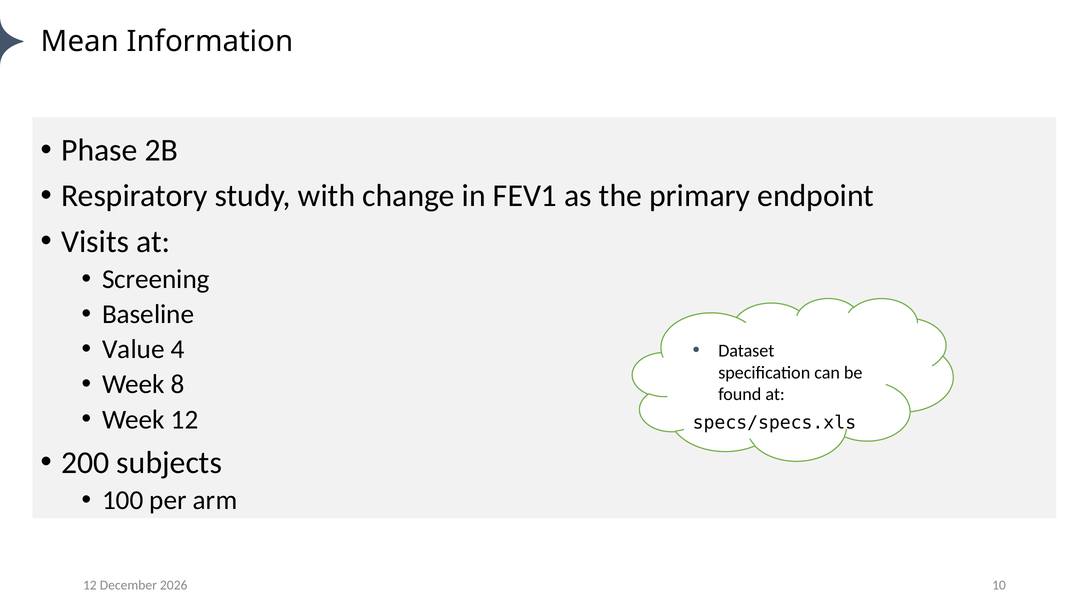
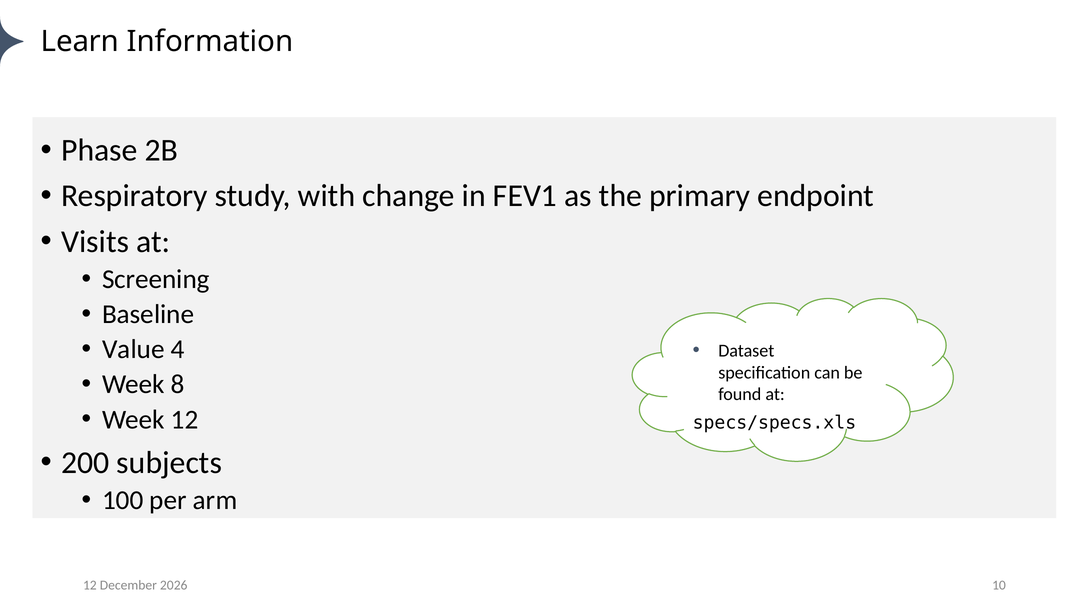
Mean: Mean -> Learn
